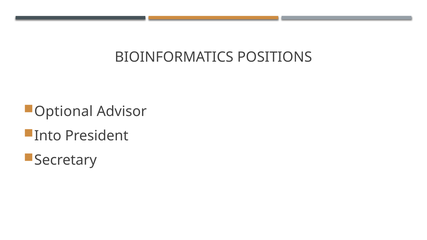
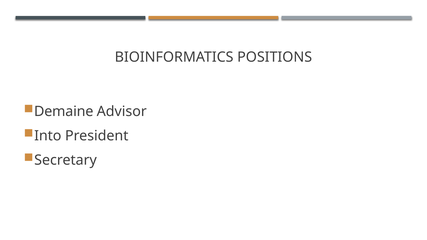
Optional: Optional -> Demaine
